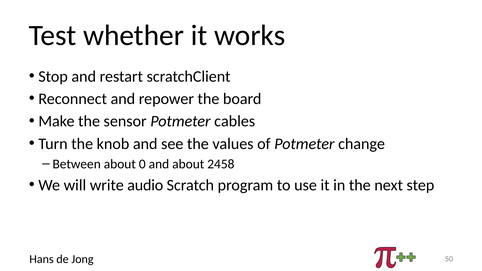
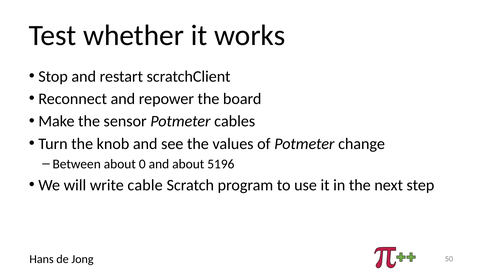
2458: 2458 -> 5196
audio: audio -> cable
